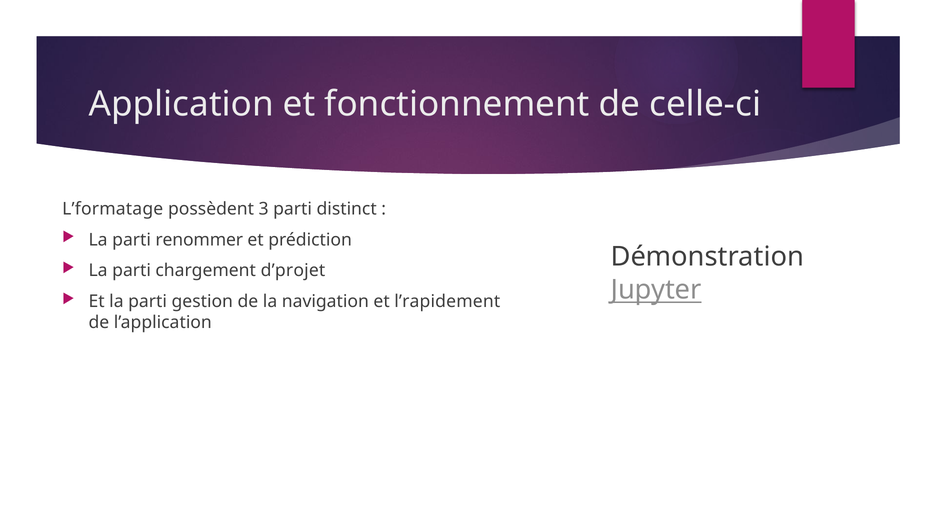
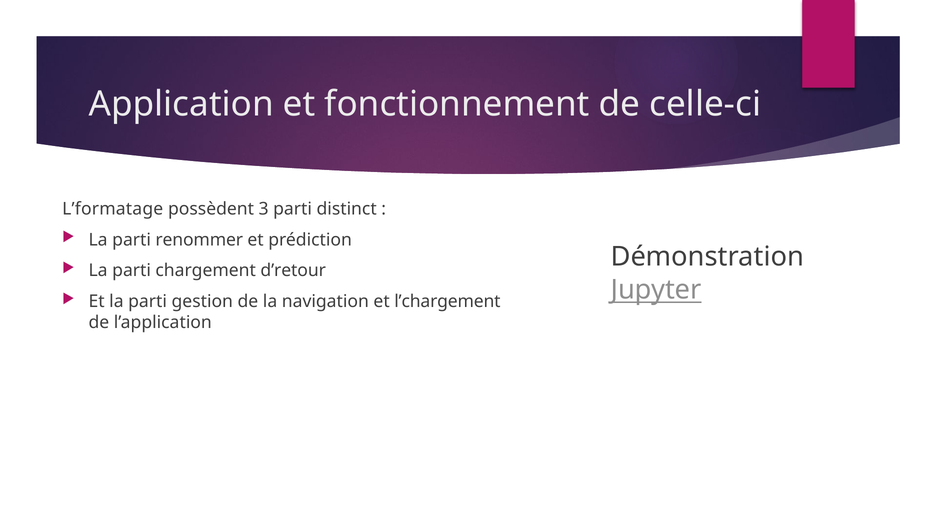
d’projet: d’projet -> d’retour
l’rapidement: l’rapidement -> l’chargement
